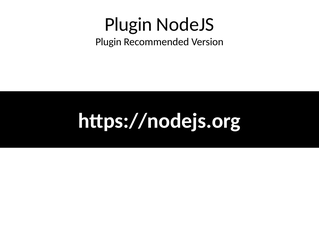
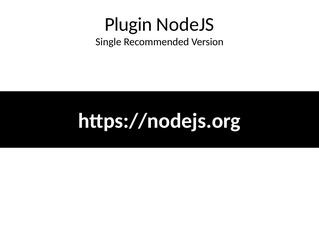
Plugin at (108, 42): Plugin -> Single
